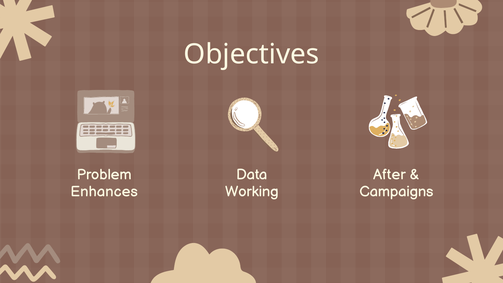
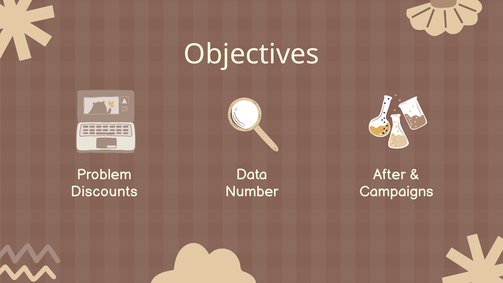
Enhances: Enhances -> Discounts
Working: Working -> Number
